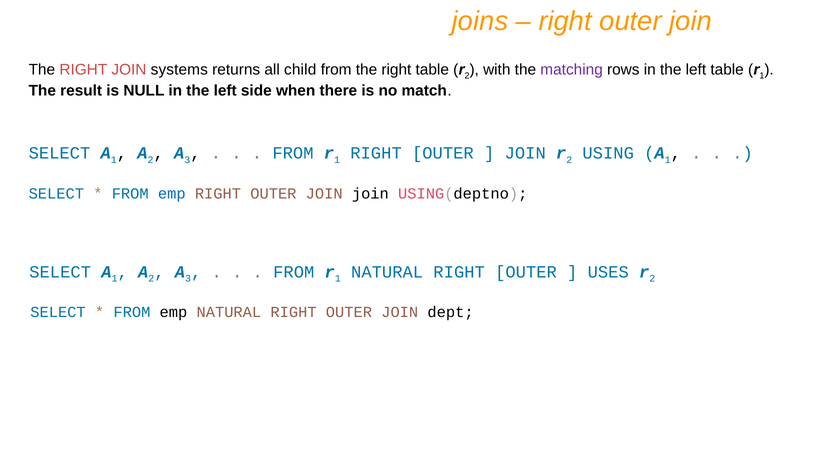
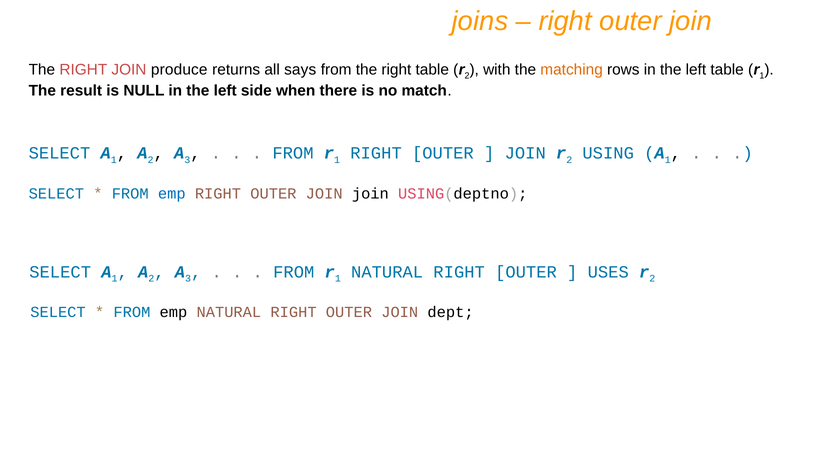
systems: systems -> produce
child: child -> says
matching colour: purple -> orange
